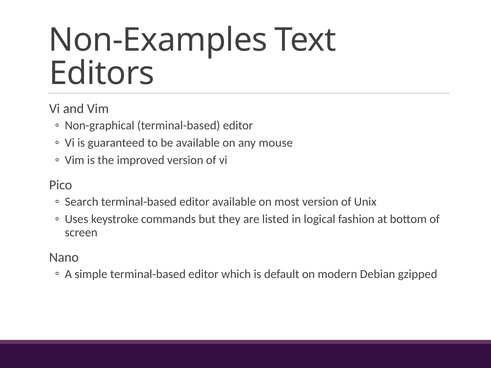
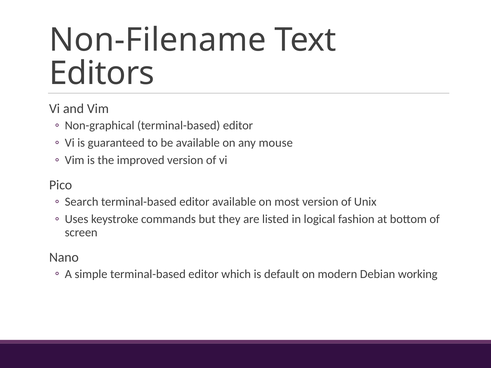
Non-Examples: Non-Examples -> Non-Filename
gzipped: gzipped -> working
